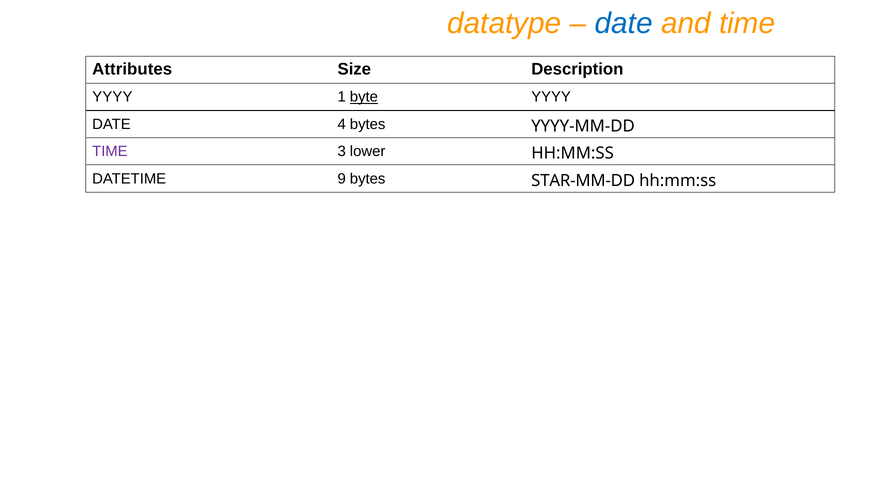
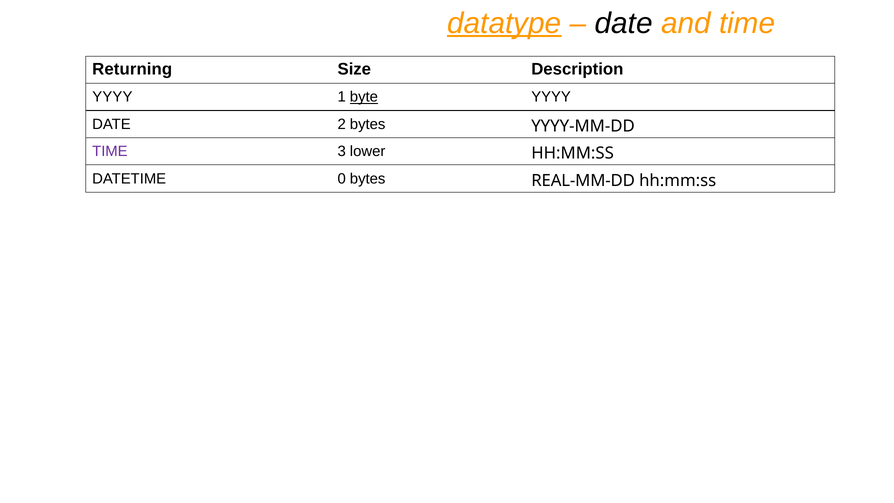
datatype underline: none -> present
date at (624, 23) colour: blue -> black
Attributes: Attributes -> Returning
4: 4 -> 2
9: 9 -> 0
STAR-MM-DD: STAR-MM-DD -> REAL-MM-DD
